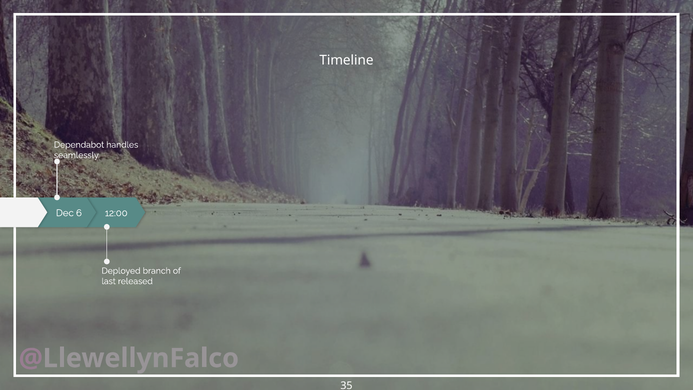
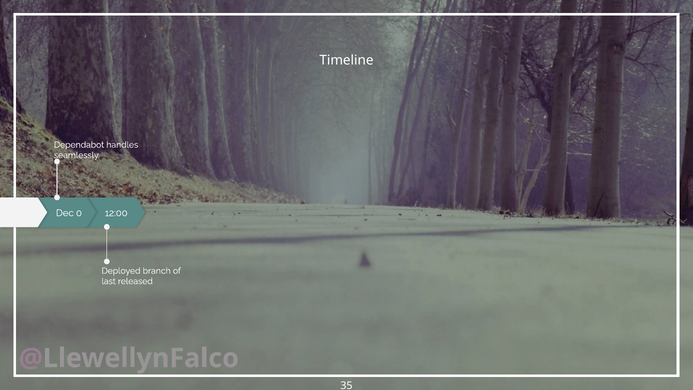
6: 6 -> 0
